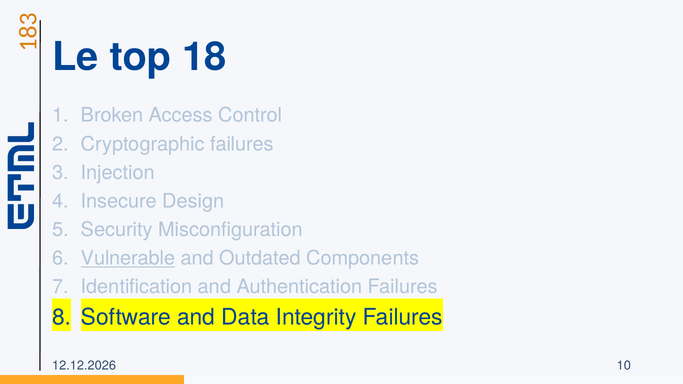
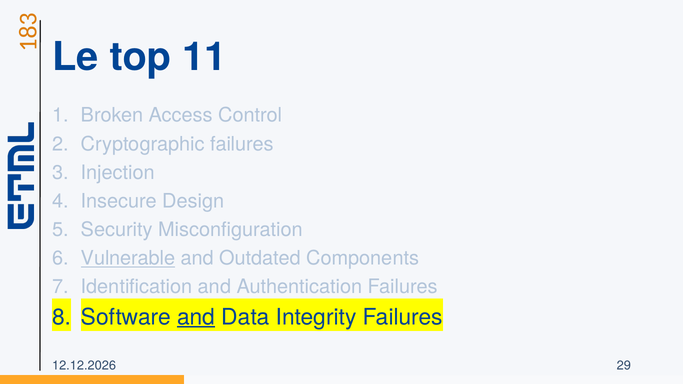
18: 18 -> 11
and at (196, 317) underline: none -> present
10: 10 -> 29
